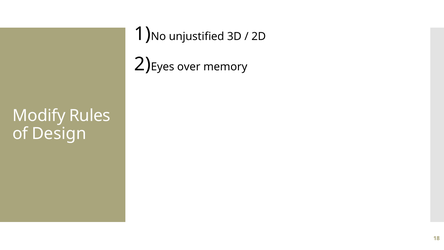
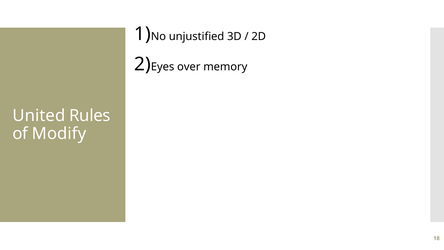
Modify: Modify -> United
Design: Design -> Modify
